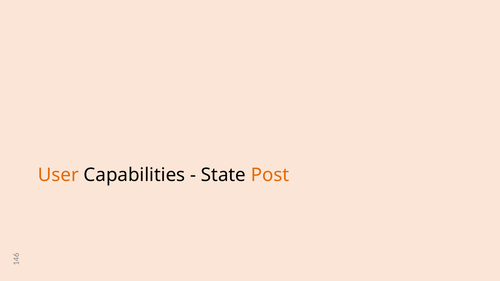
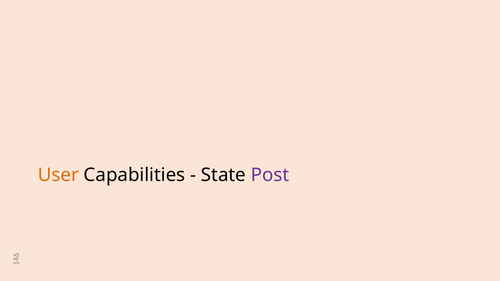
Post colour: orange -> purple
